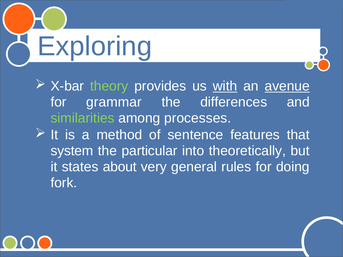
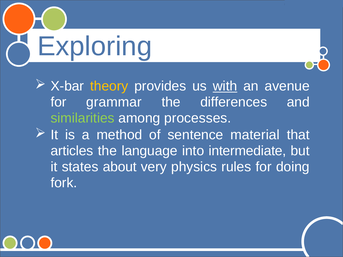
theory colour: light green -> yellow
avenue underline: present -> none
features: features -> material
system: system -> articles
particular: particular -> language
theoretically: theoretically -> intermediate
general: general -> physics
